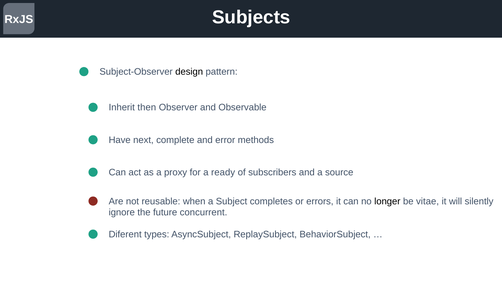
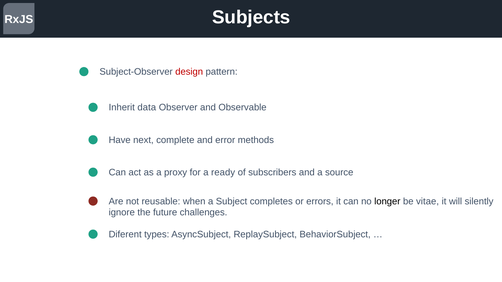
design colour: black -> red
then: then -> data
concurrent: concurrent -> challenges
